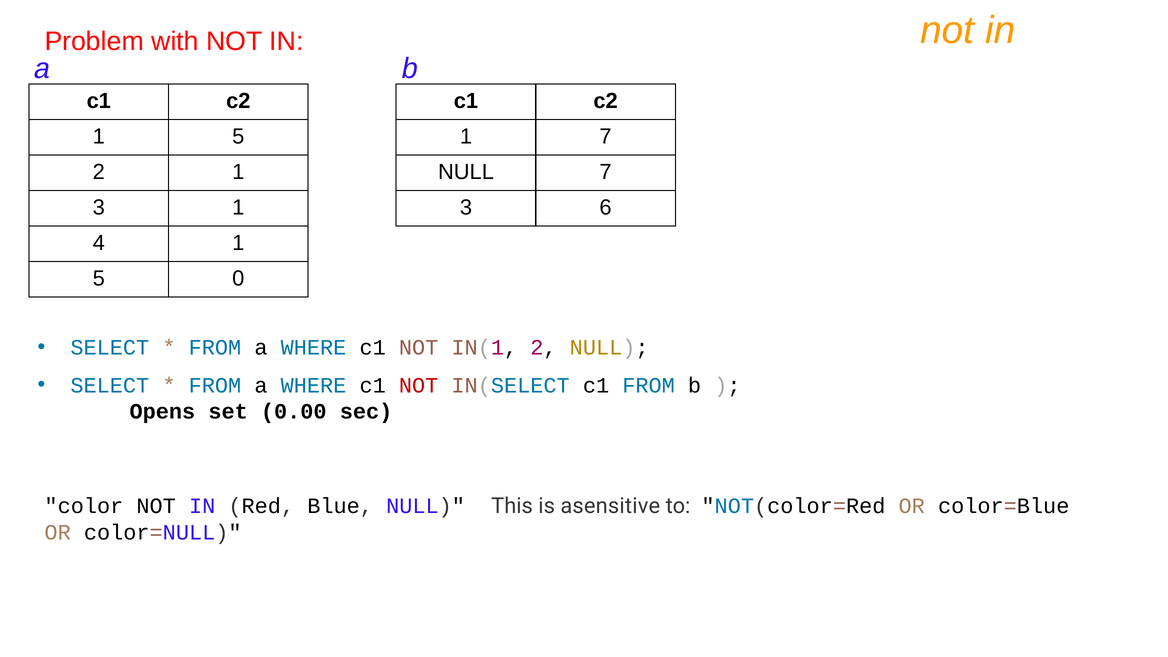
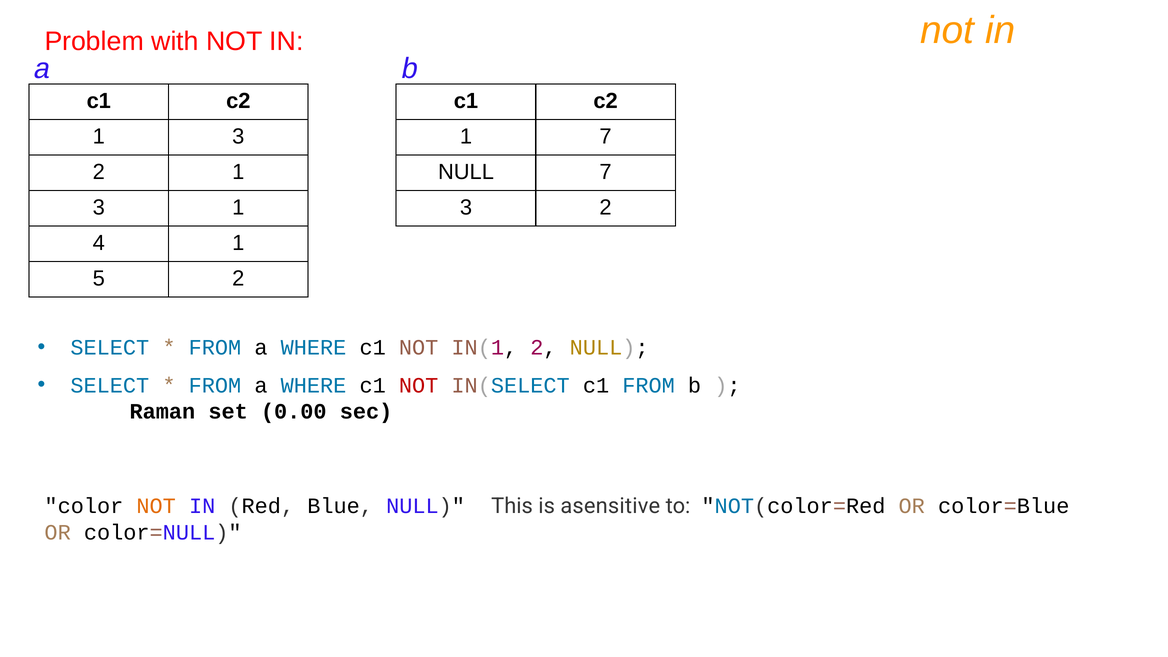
5 at (238, 136): 5 -> 3
6 at (606, 207): 6 -> 2
5 0: 0 -> 2
Opens: Opens -> Raman
NOT at (156, 506) colour: black -> orange
